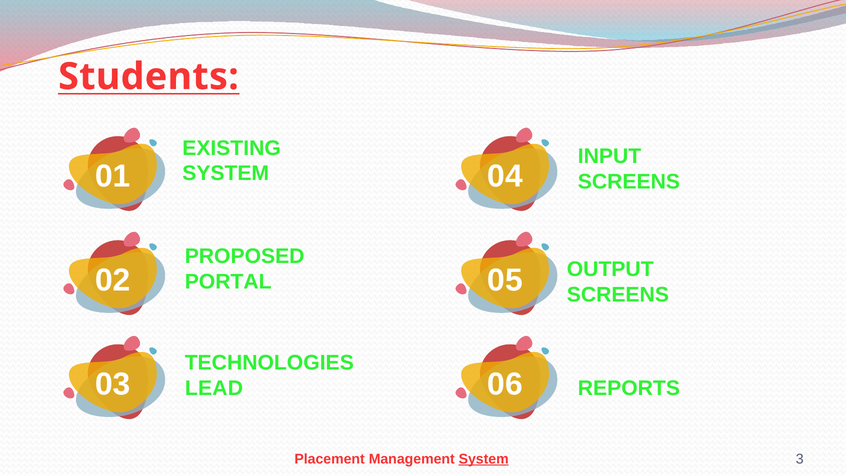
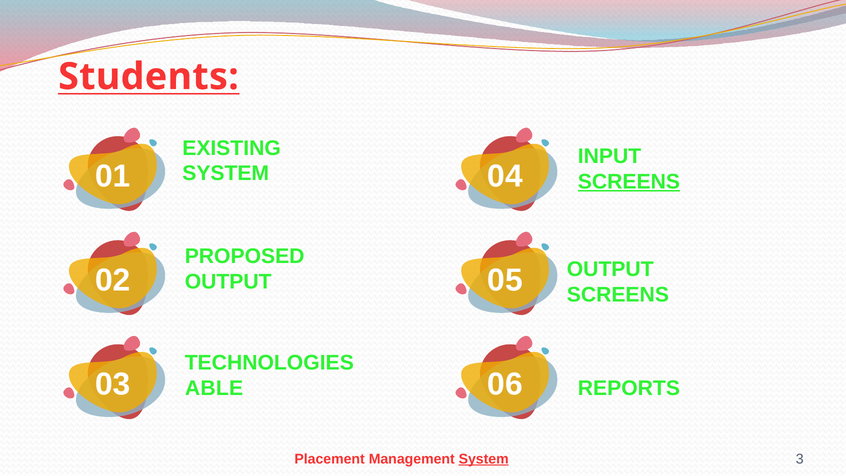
SCREENS at (629, 182) underline: none -> present
PORTAL at (228, 282): PORTAL -> OUTPUT
LEAD: LEAD -> ABLE
